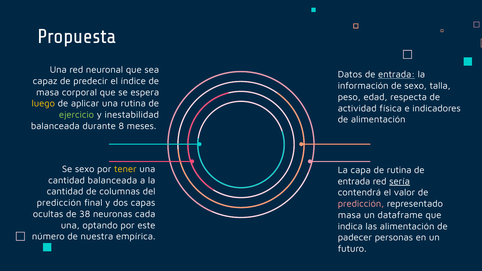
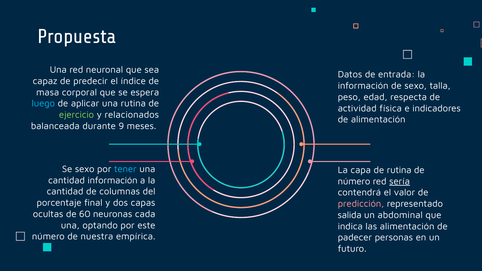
entrada at (397, 75) underline: present -> none
luego colour: yellow -> light blue
inestabilidad: inestabilidad -> relacionados
8: 8 -> 9
tener colour: yellow -> light blue
cantidad balanceada: balanceada -> información
entrada at (354, 181): entrada -> número
predicción at (59, 203): predicción -> porcentaje
38: 38 -> 60
masa at (349, 215): masa -> salida
dataframe: dataframe -> abdominal
